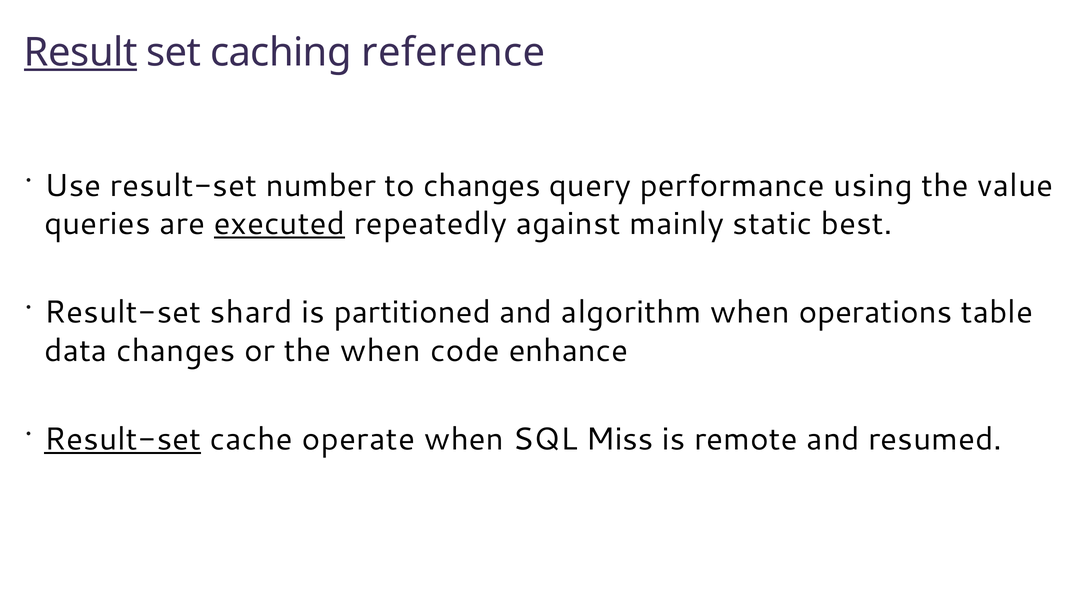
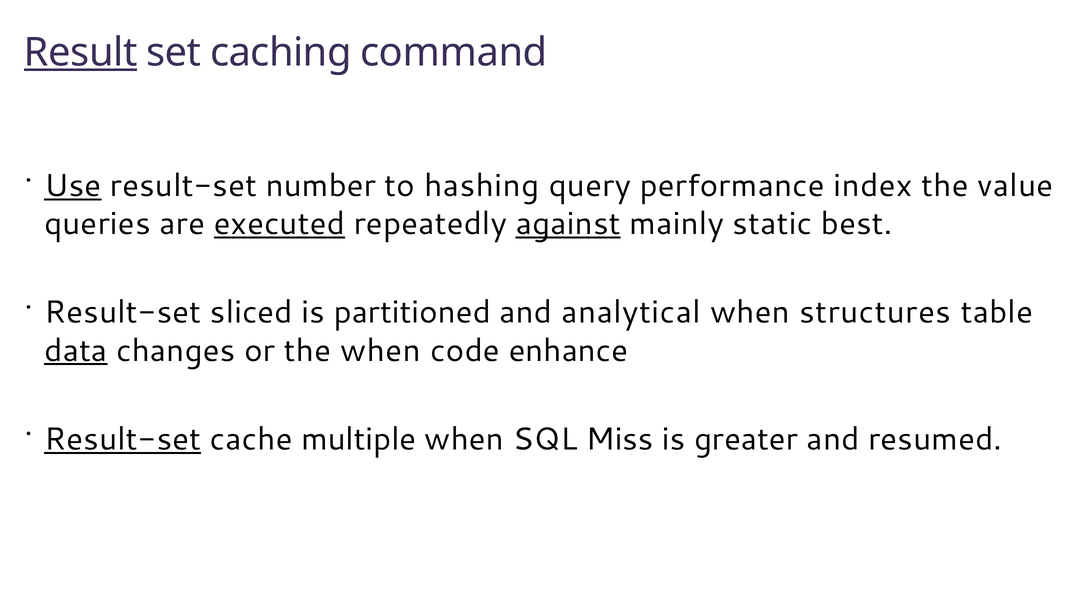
reference: reference -> command
Use underline: none -> present
to changes: changes -> hashing
using: using -> index
against underline: none -> present
shard: shard -> sliced
algorithm: algorithm -> analytical
operations: operations -> structures
data underline: none -> present
operate: operate -> multiple
remote: remote -> greater
